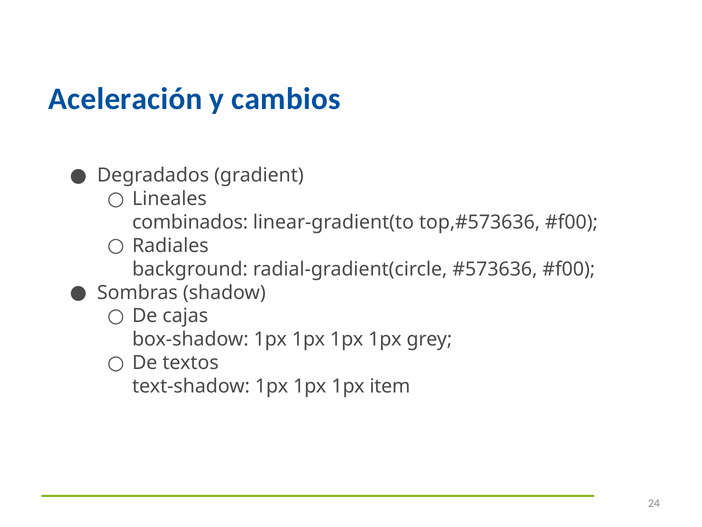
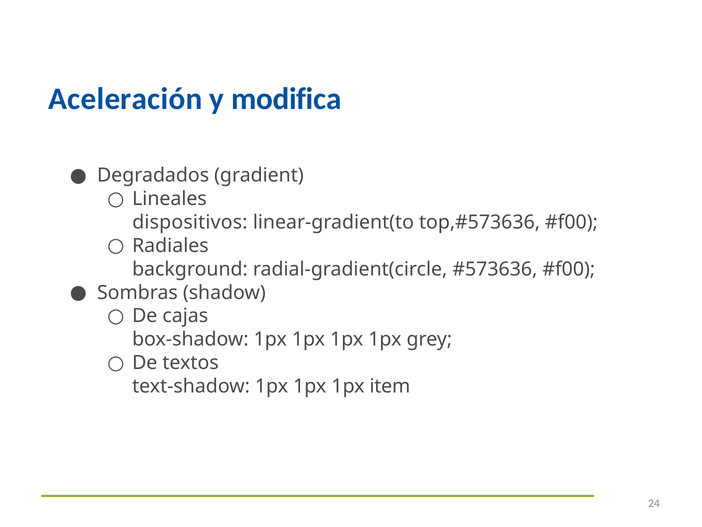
cambios: cambios -> modifica
combinados: combinados -> dispositivos
